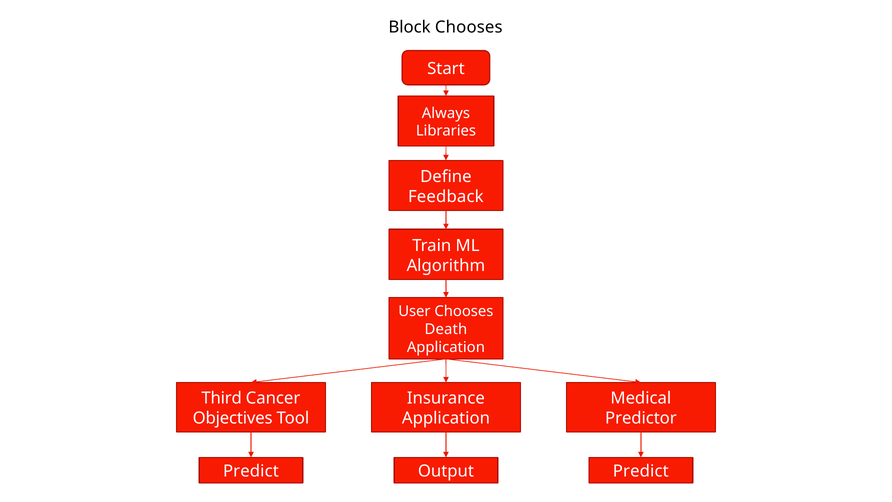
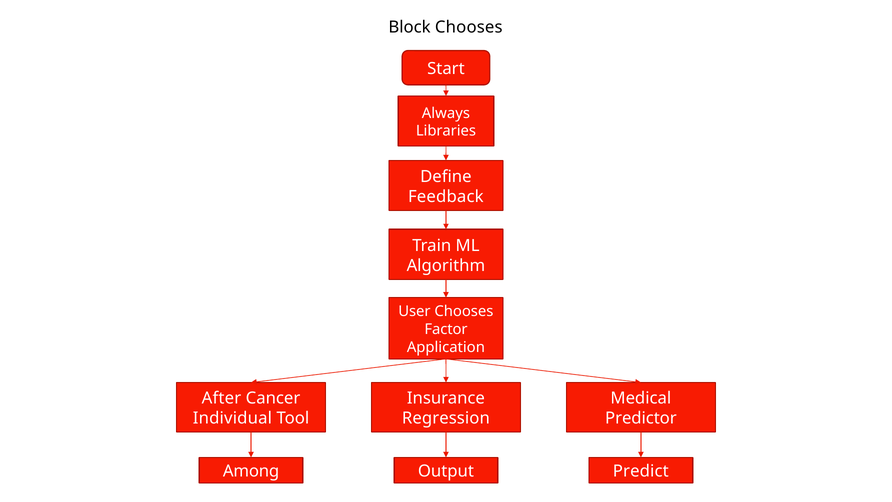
Death: Death -> Factor
Third: Third -> After
Objectives: Objectives -> Individual
Application at (446, 418): Application -> Regression
Predict at (251, 471): Predict -> Among
